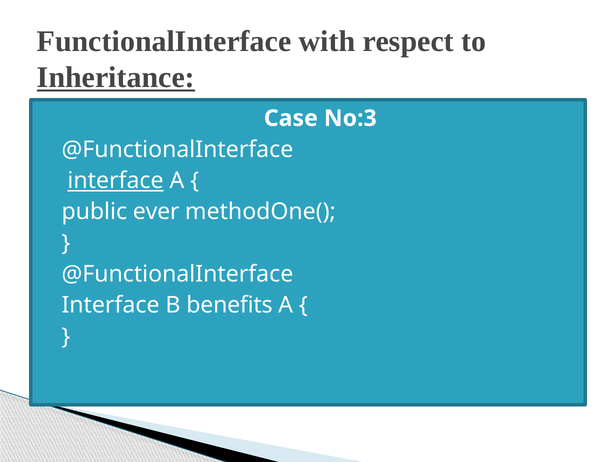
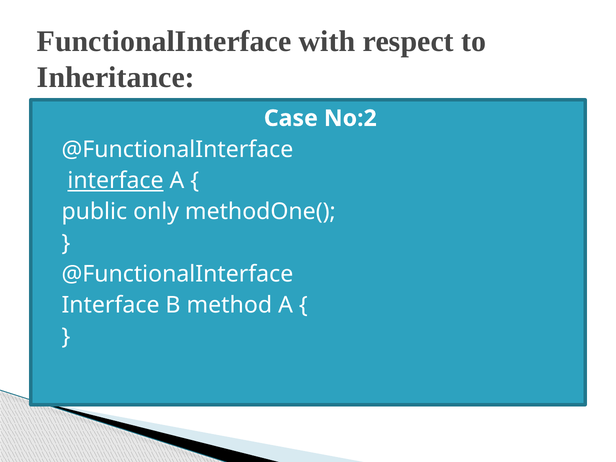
Inheritance underline: present -> none
No:3: No:3 -> No:2
ever: ever -> only
benefits: benefits -> method
